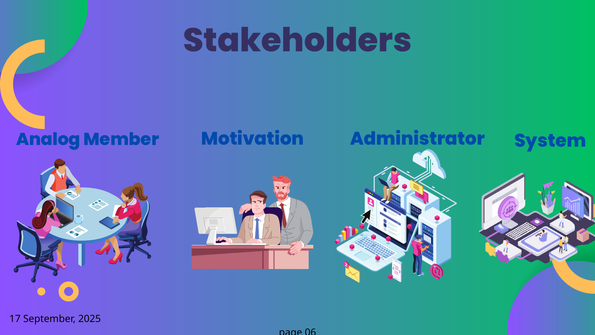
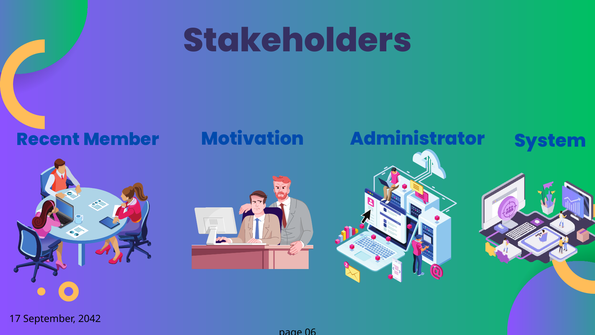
Analog: Analog -> Recent
2025: 2025 -> 2042
